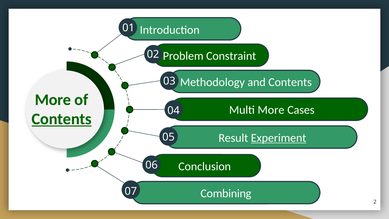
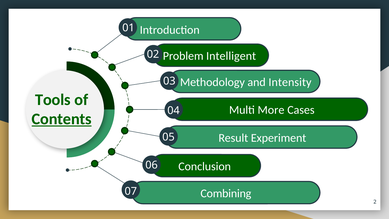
Constraint: Constraint -> Intelligent
and Contents: Contents -> Intensity
More at (53, 100): More -> Tools
Experiment underline: present -> none
